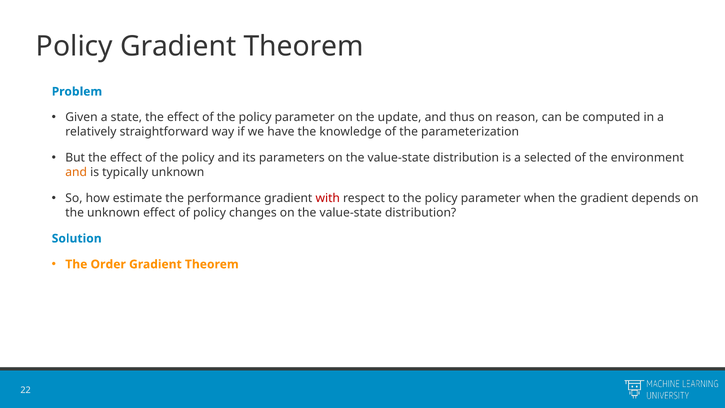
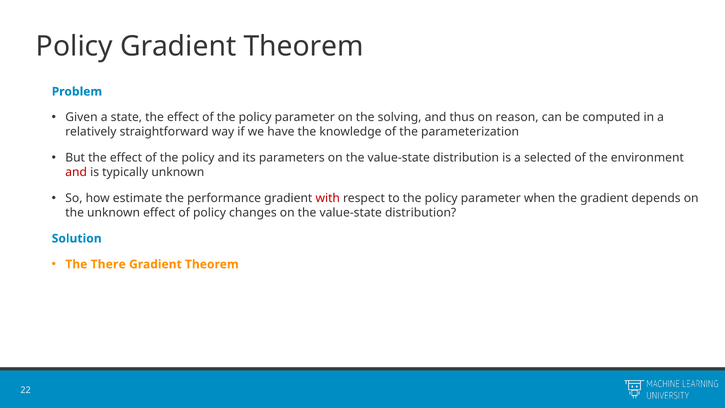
update: update -> solving
and at (76, 172) colour: orange -> red
Order: Order -> There
